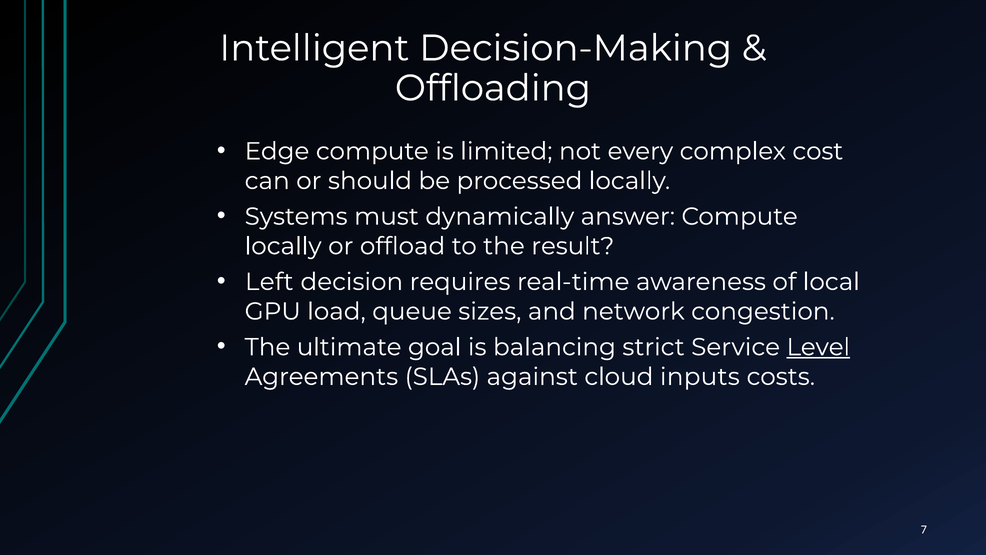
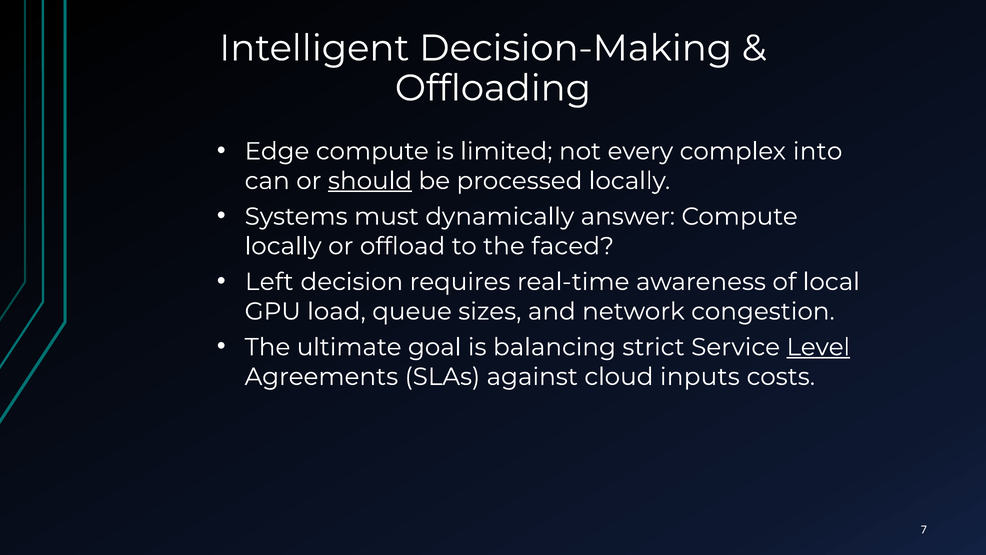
cost: cost -> into
should underline: none -> present
result: result -> faced
